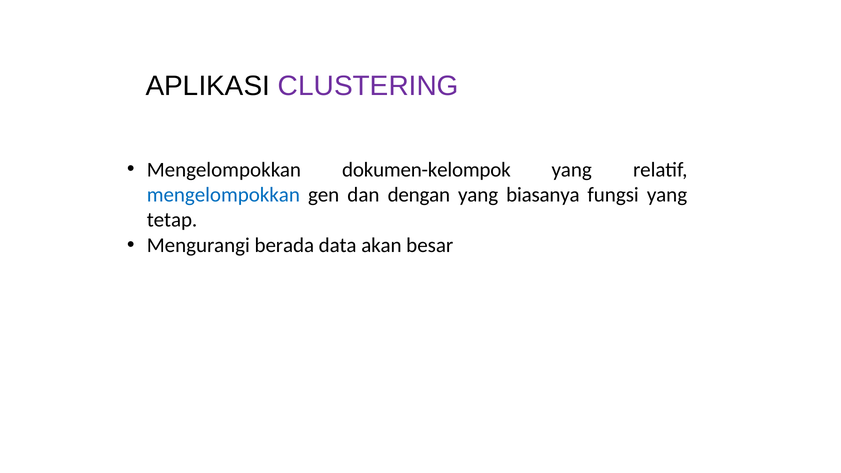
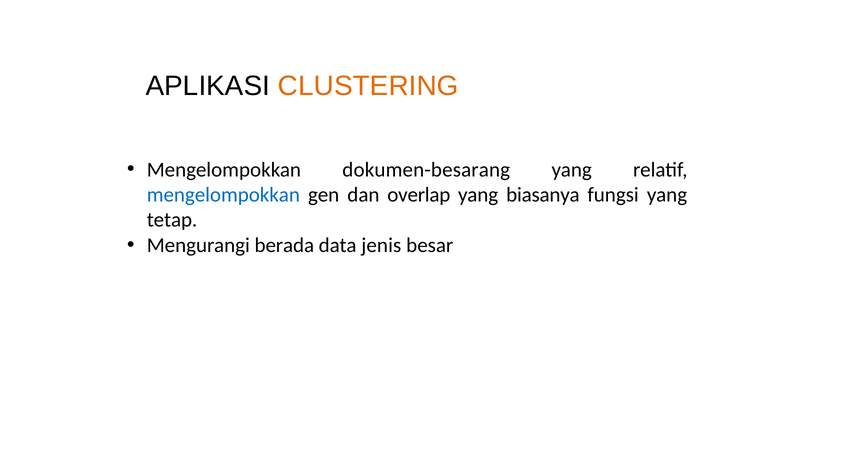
CLUSTERING colour: purple -> orange
dokumen-kelompok: dokumen-kelompok -> dokumen-besarang
dengan: dengan -> overlap
akan: akan -> jenis
